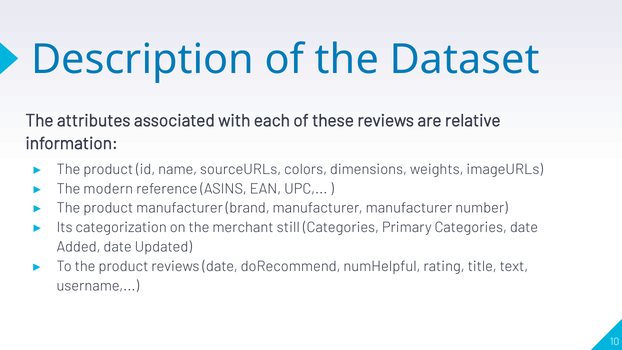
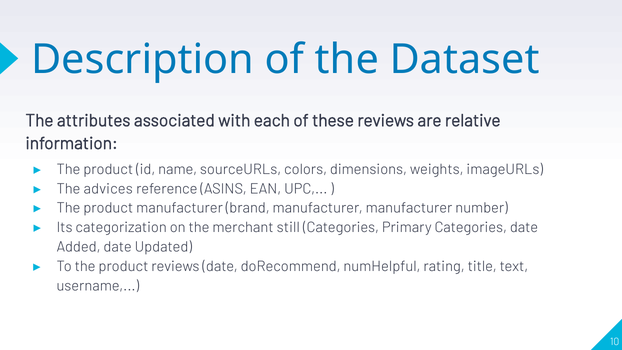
modern: modern -> advices
